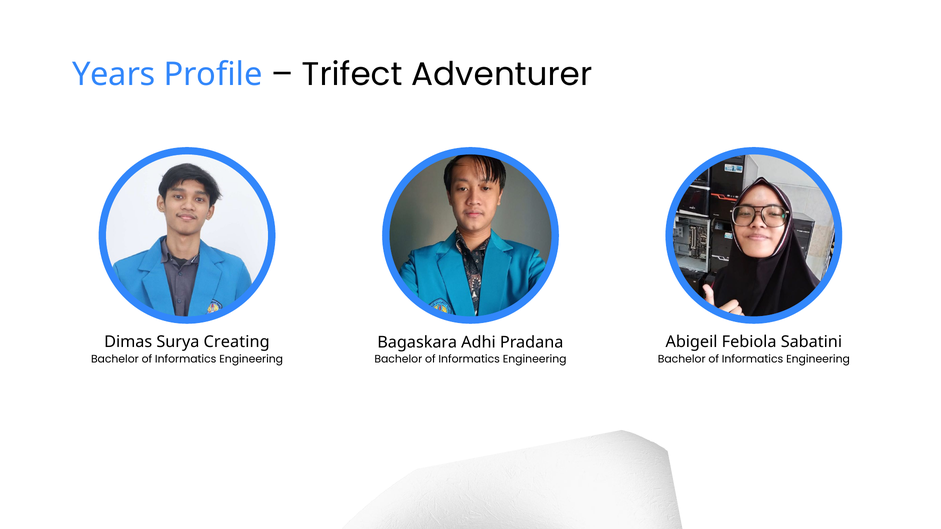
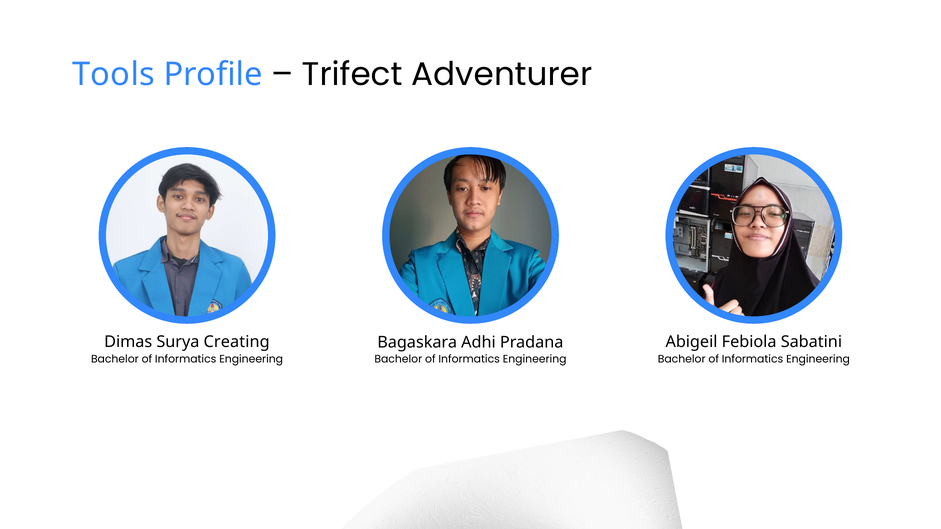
Years: Years -> Tools
